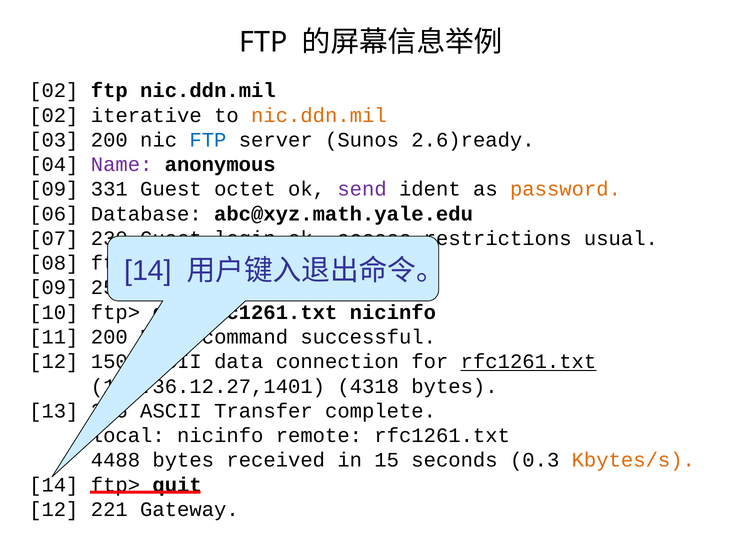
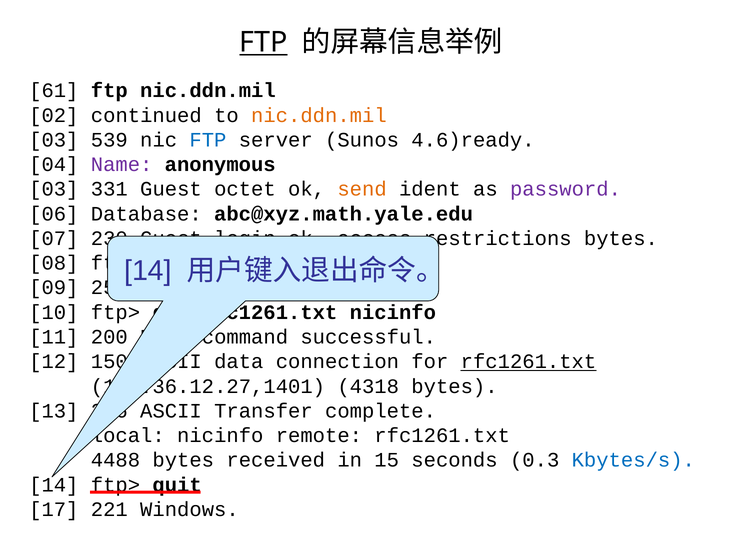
FTP at (263, 42) underline: none -> present
02 at (54, 91): 02 -> 61
iterative: iterative -> continued
03 200: 200 -> 539
2.6)ready: 2.6)ready -> 4.6)ready
09 at (54, 189): 09 -> 03
send colour: purple -> orange
password colour: orange -> purple
restrictions usual: usual -> bytes
Kbytes/s colour: orange -> blue
12 at (54, 509): 12 -> 17
Gateway: Gateway -> Windows
